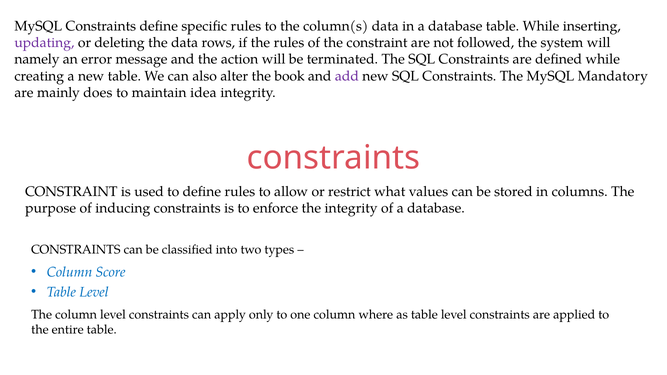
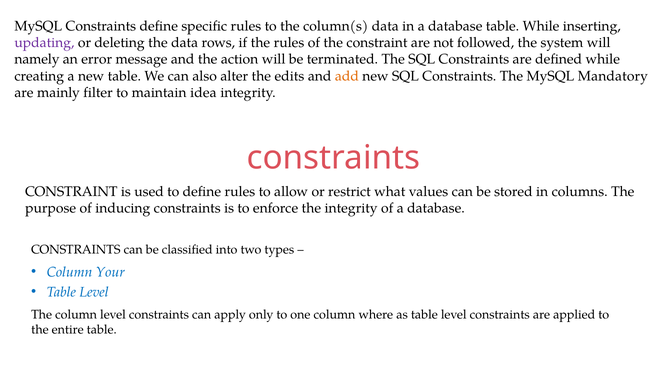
book: book -> edits
add colour: purple -> orange
does: does -> filter
Score: Score -> Your
